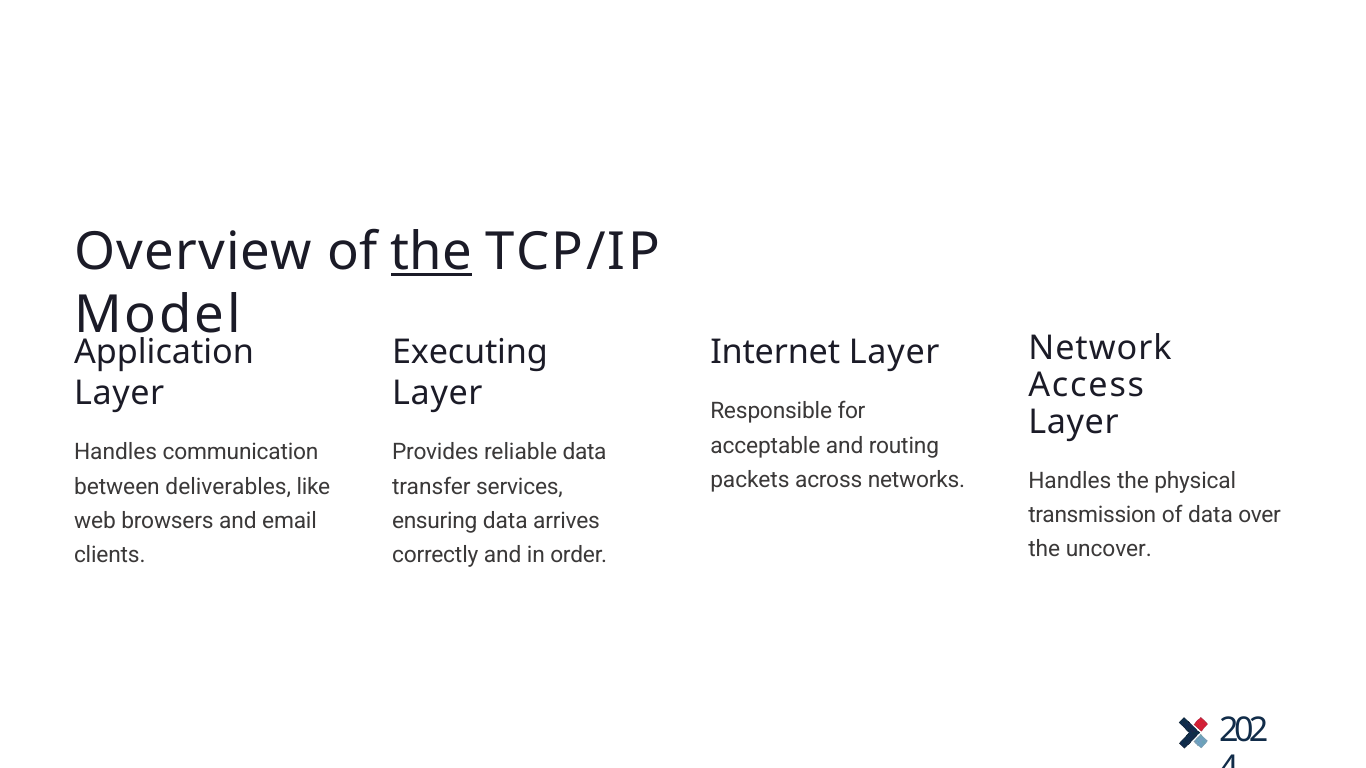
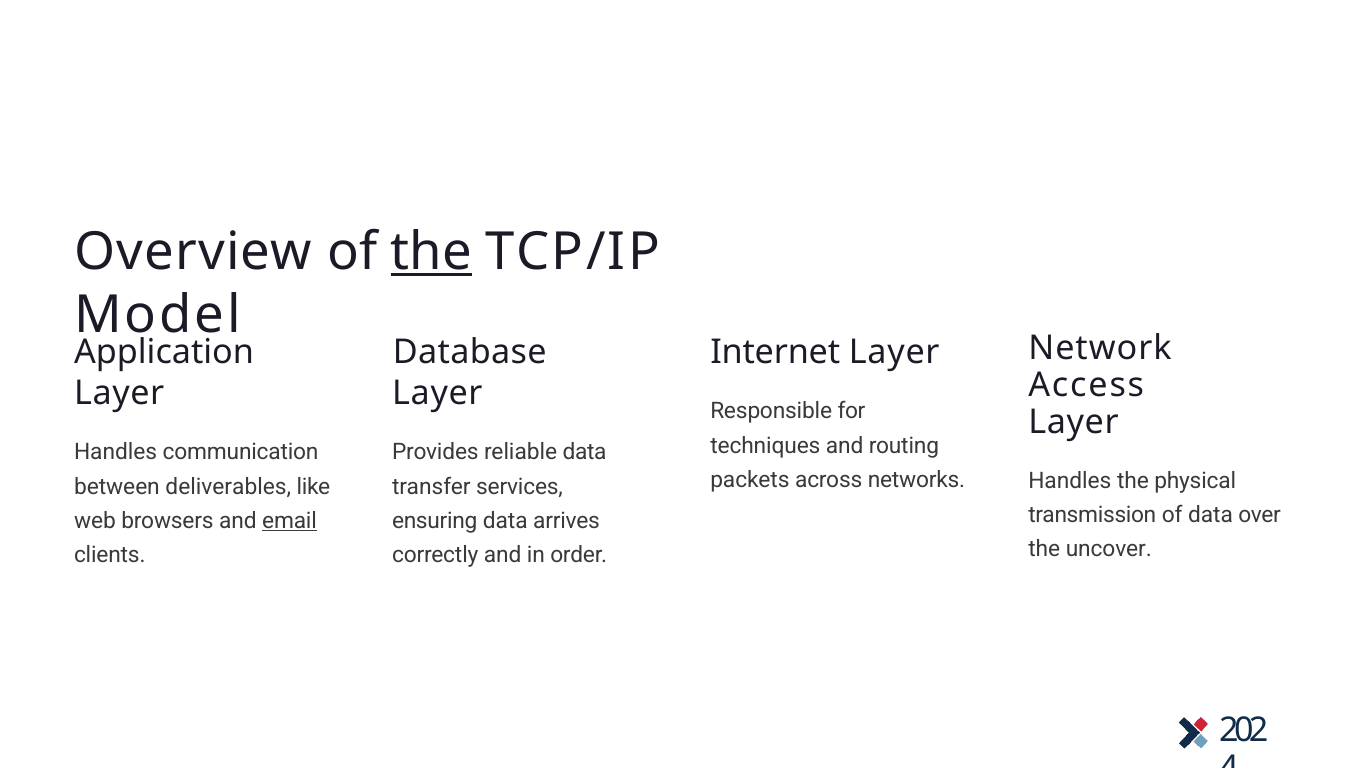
Executing: Executing -> Database
acceptable: acceptable -> techniques
email underline: none -> present
